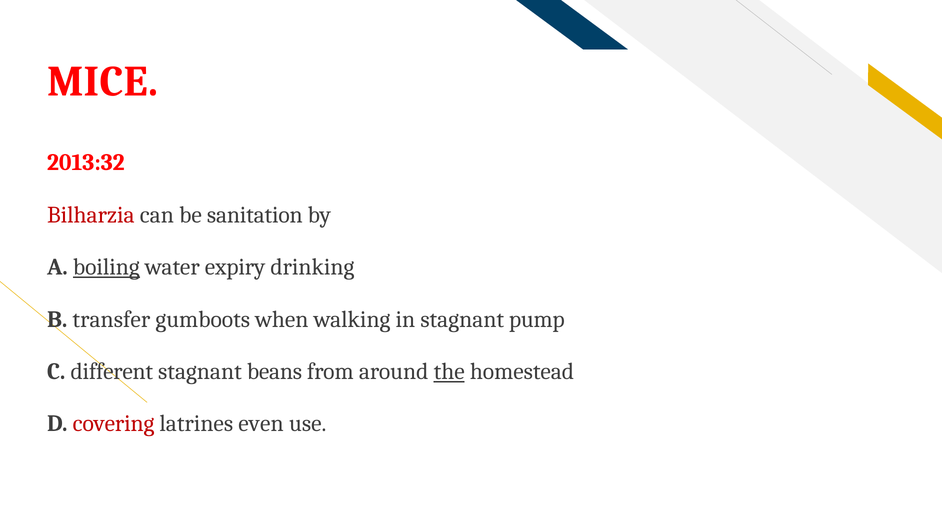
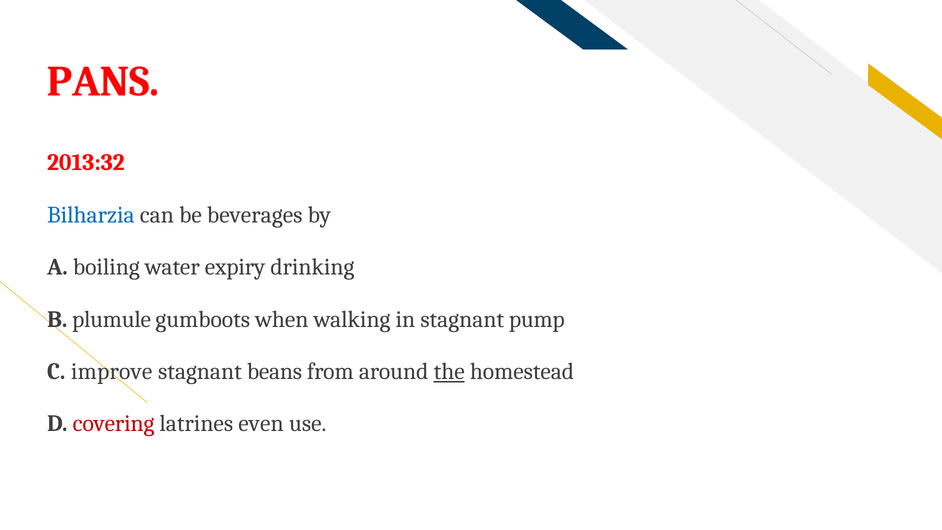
MICE: MICE -> PANS
Bilharzia colour: red -> blue
sanitation: sanitation -> beverages
boiling underline: present -> none
transfer: transfer -> plumule
different: different -> improve
